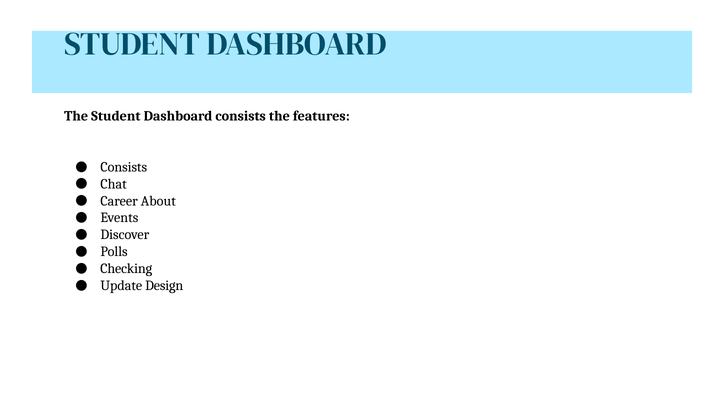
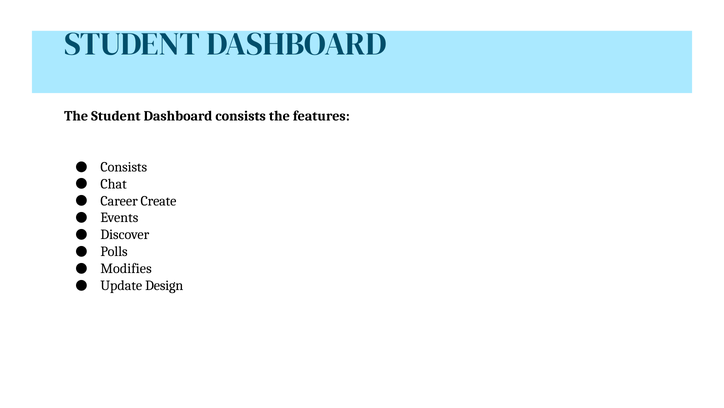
About: About -> Create
Checking: Checking -> Modifies
